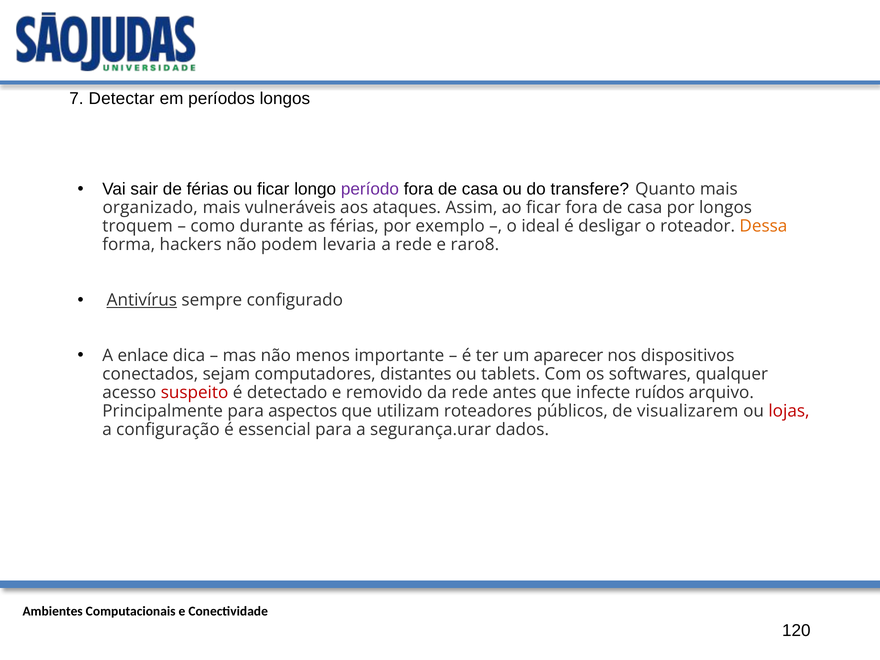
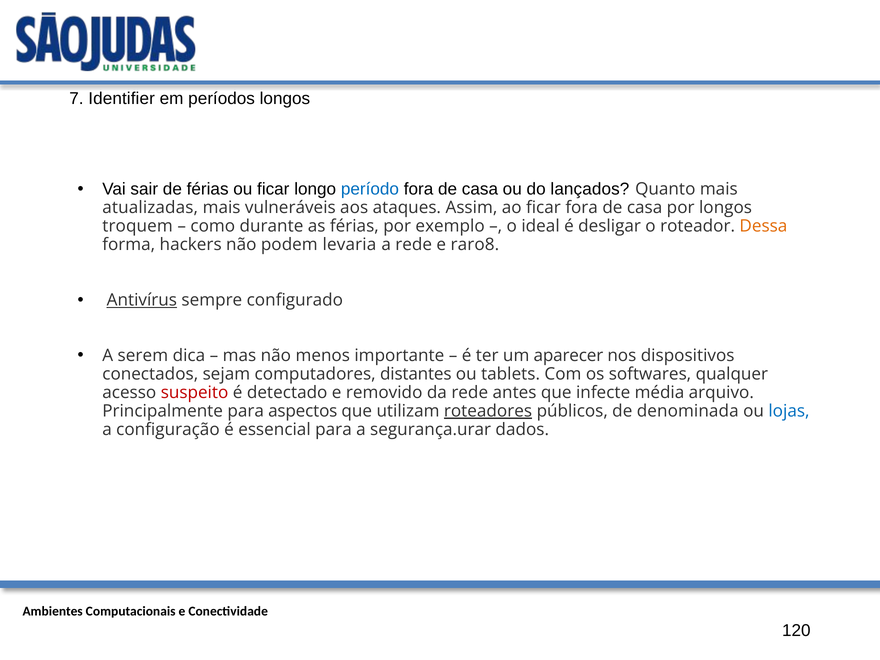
Detectar: Detectar -> Identifier
período colour: purple -> blue
transfere: transfere -> lançados
organizado: organizado -> atualizadas
enlace: enlace -> serem
ruídos: ruídos -> média
roteadores underline: none -> present
visualizarem: visualizarem -> denominada
lojas colour: red -> blue
